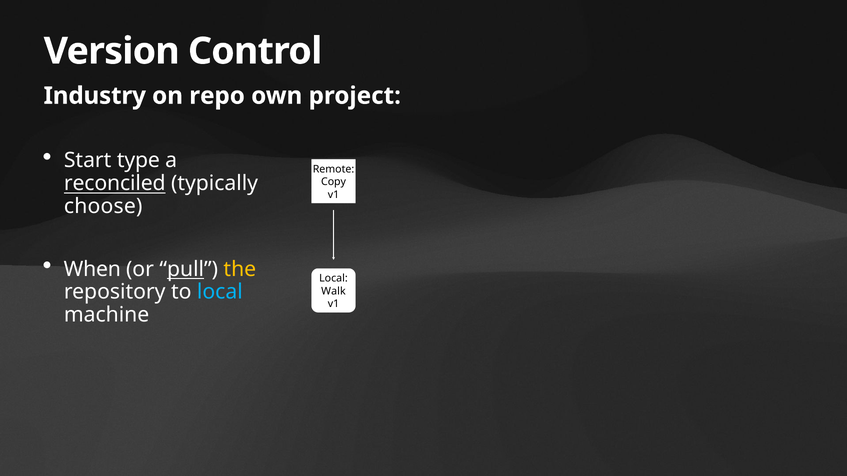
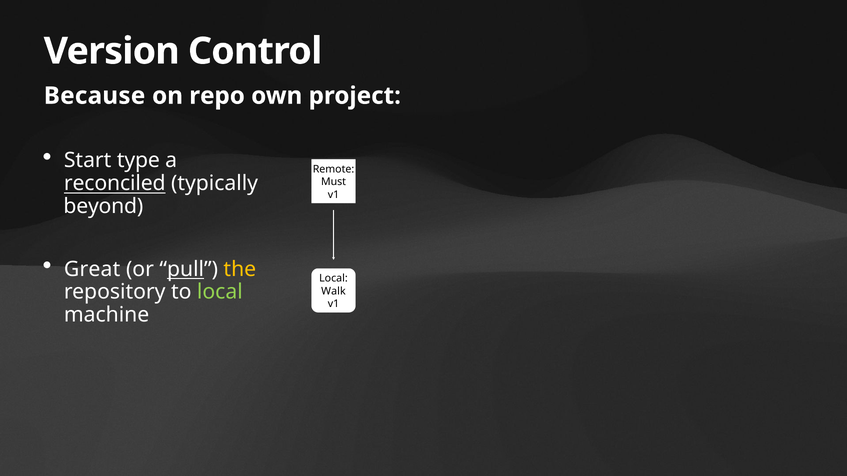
Industry: Industry -> Because
Copy: Copy -> Must
choose: choose -> beyond
When: When -> Great
local at (220, 292) colour: light blue -> light green
